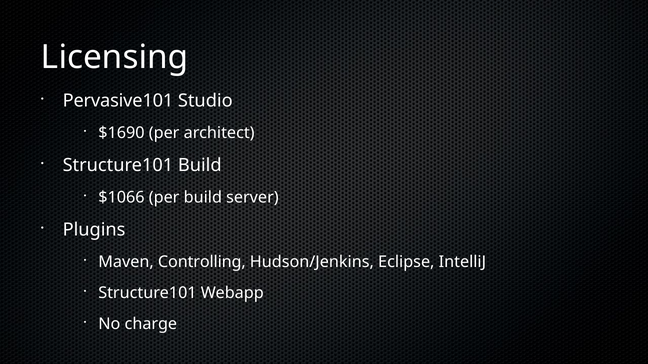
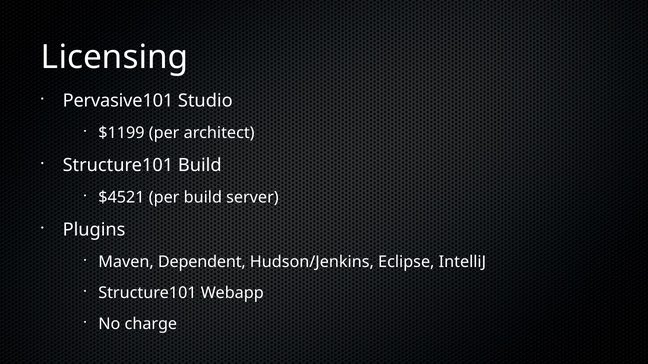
$1690: $1690 -> $1199
$1066: $1066 -> $4521
Controlling: Controlling -> Dependent
